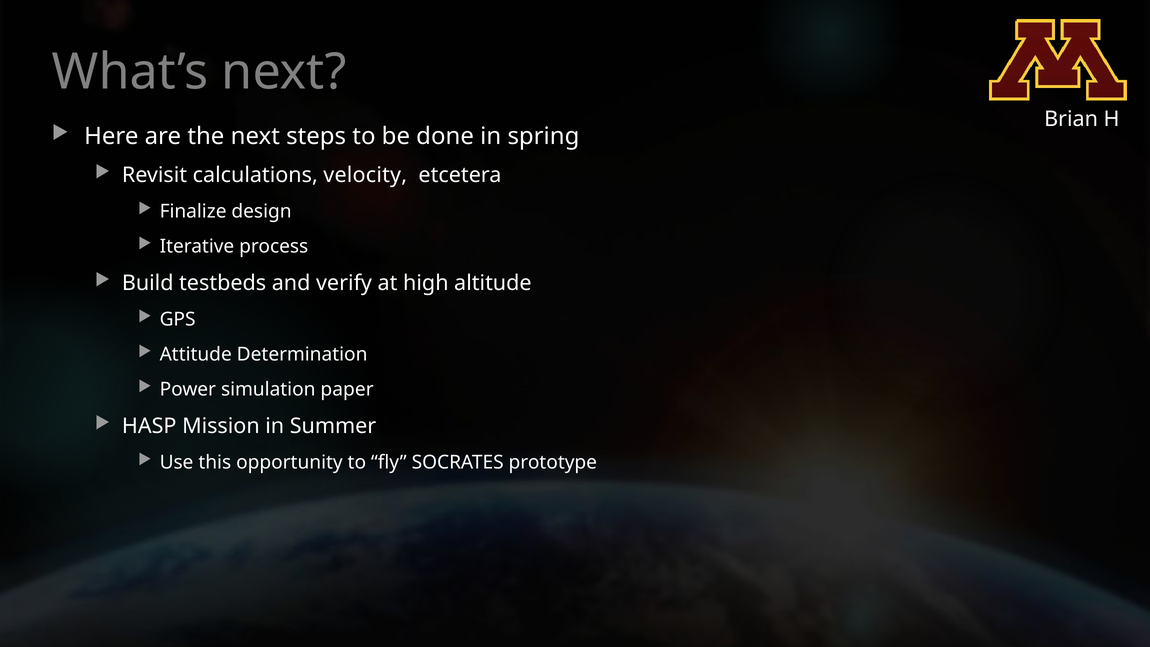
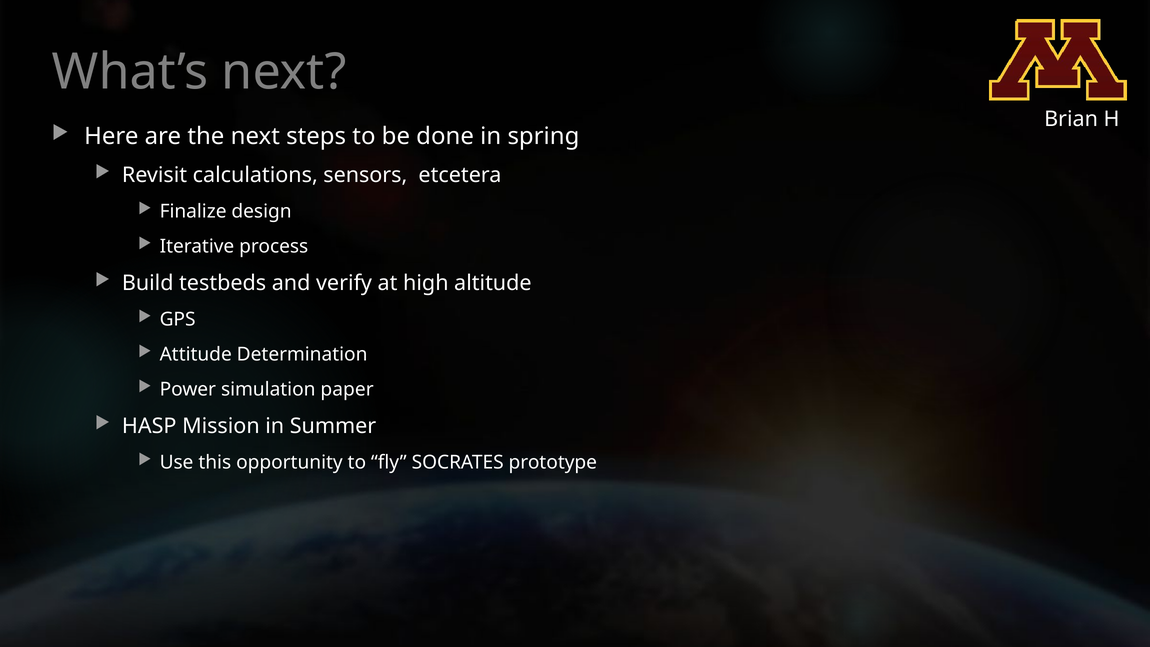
velocity: velocity -> sensors
